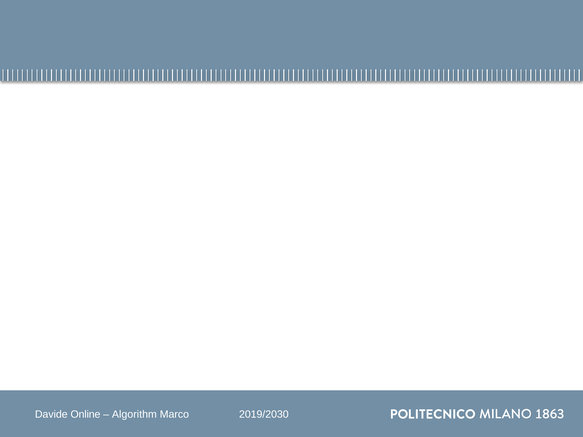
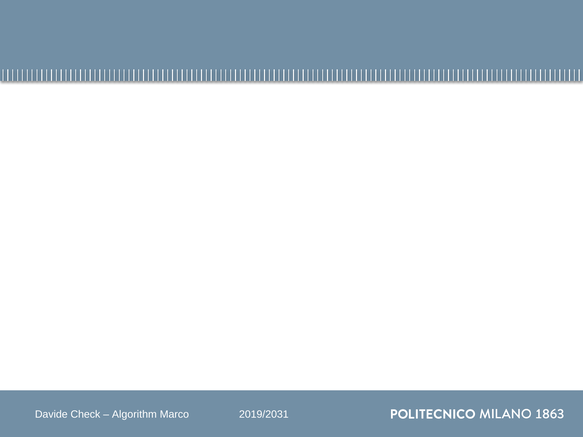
Online: Online -> Check
2019/2030: 2019/2030 -> 2019/2031
